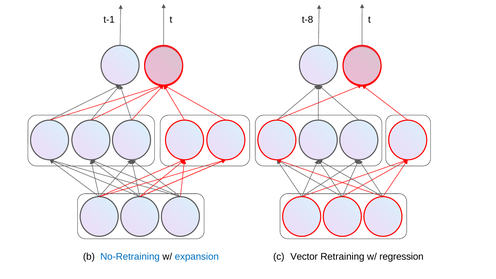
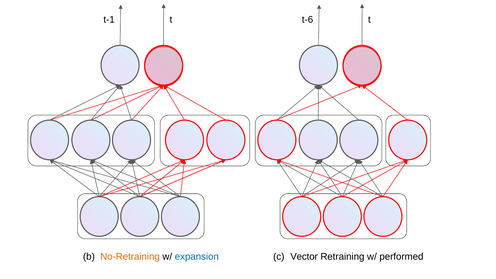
t-8: t-8 -> t-6
No-Retraining colour: blue -> orange
regression: regression -> performed
